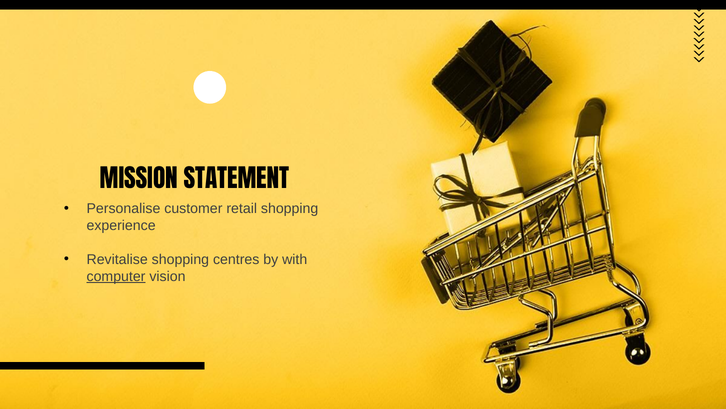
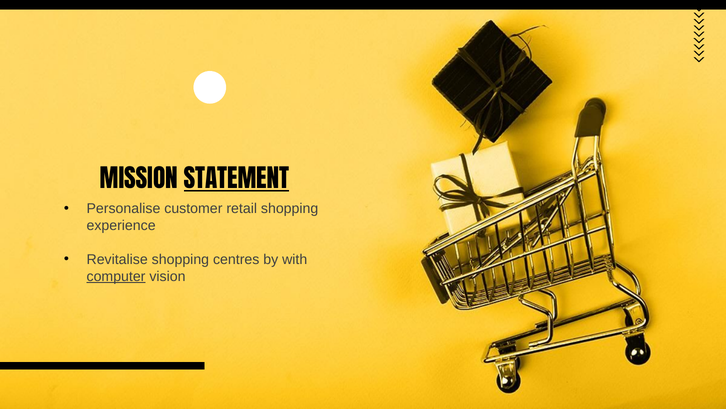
STATEMENT underline: none -> present
